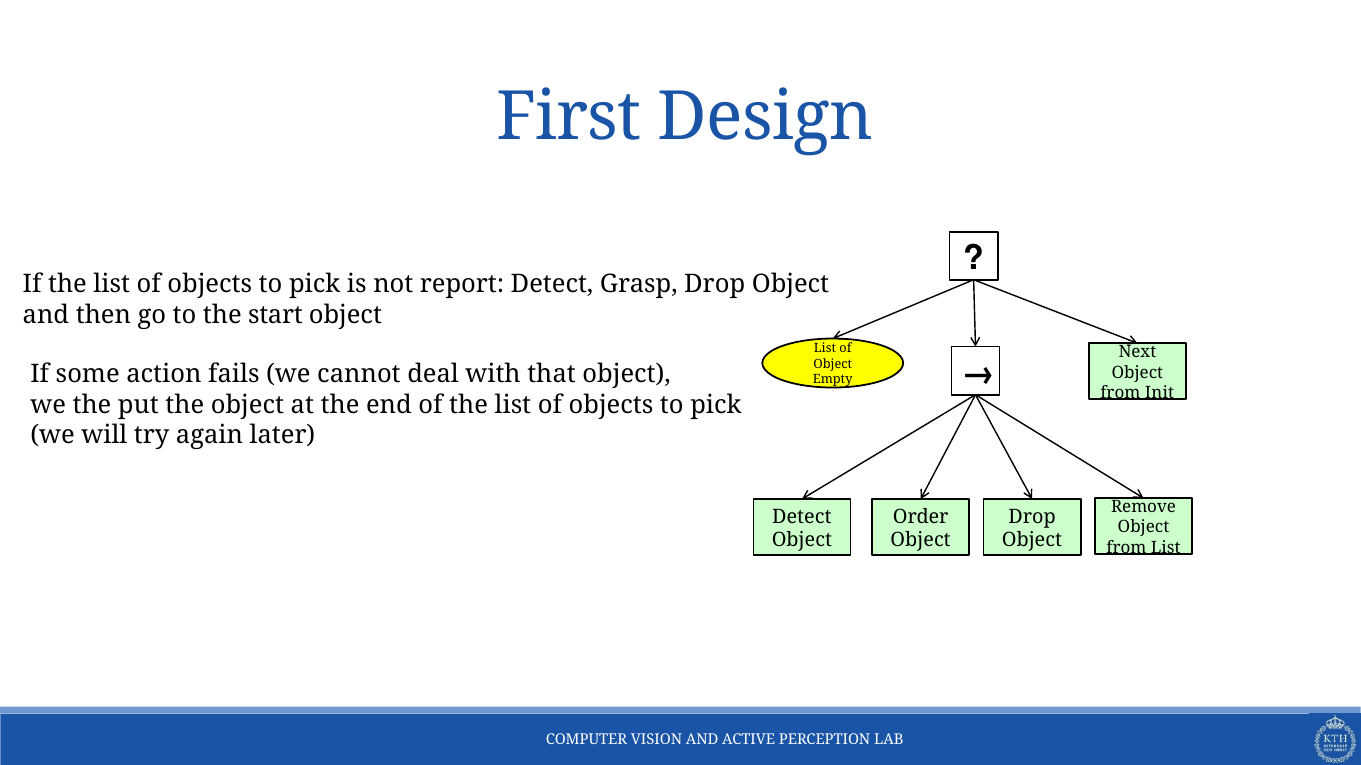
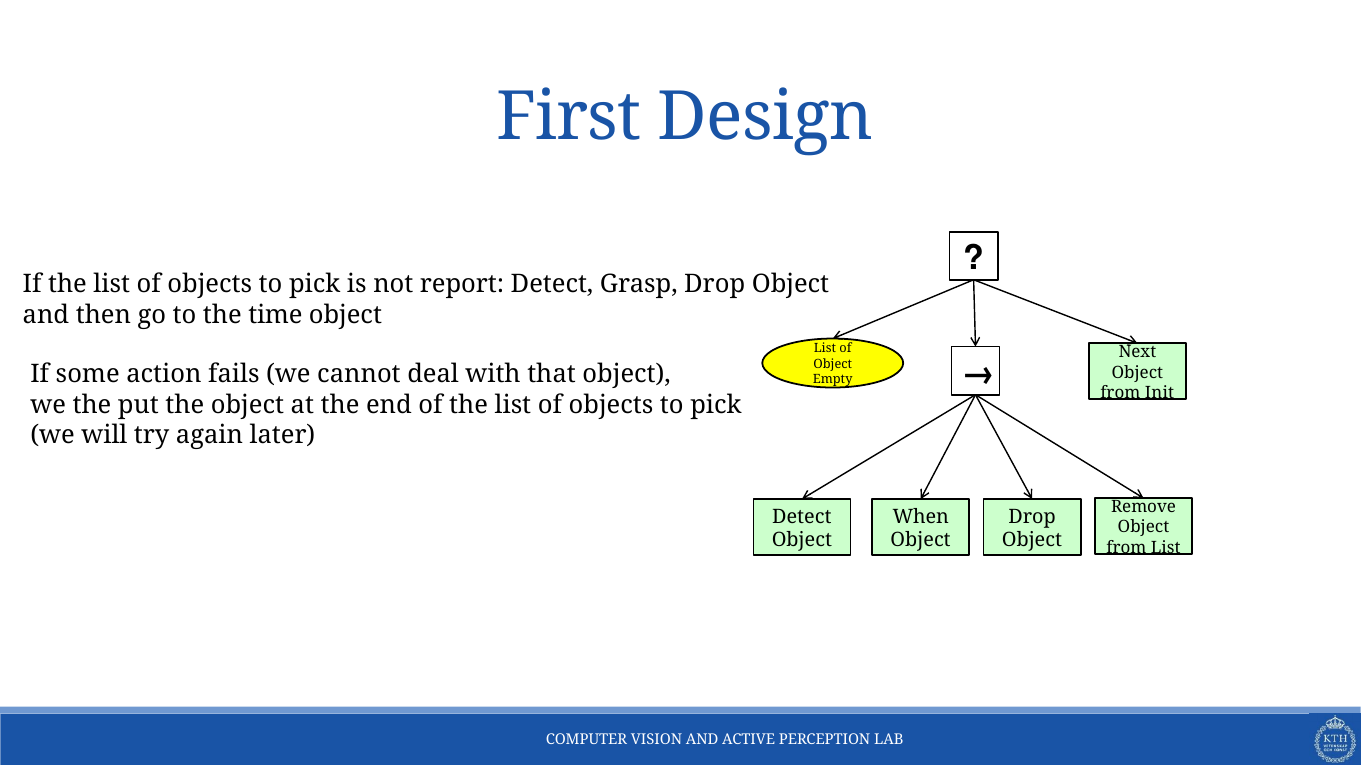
start: start -> time
Order: Order -> When
